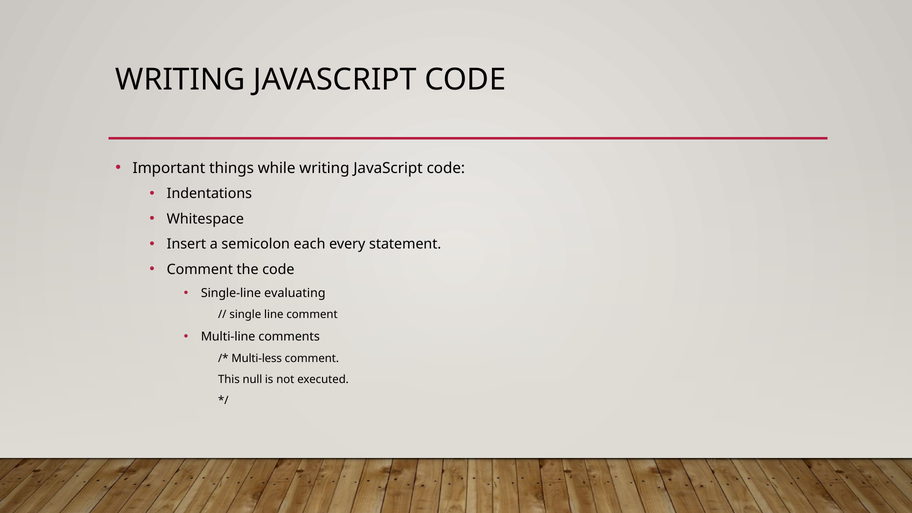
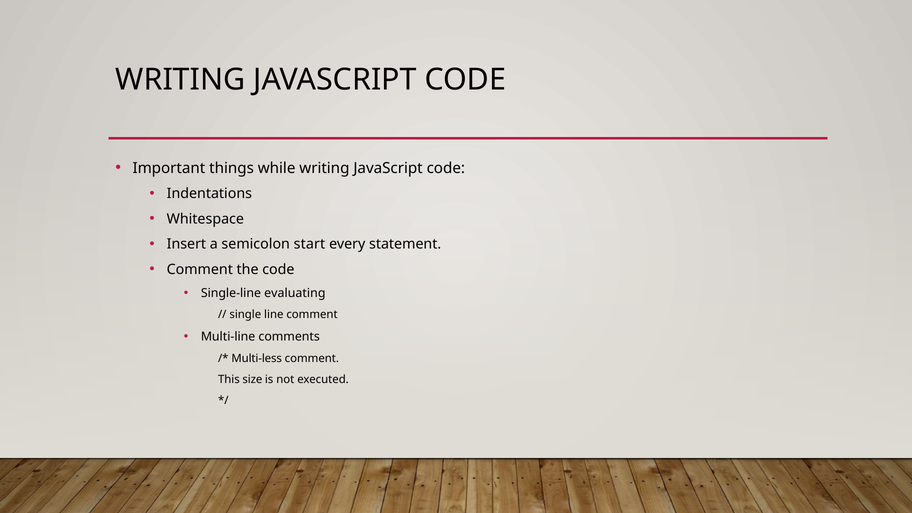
each: each -> start
null: null -> size
